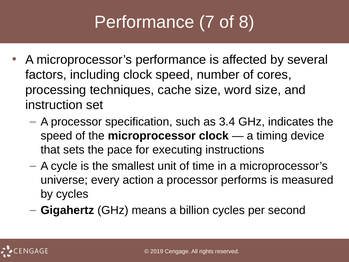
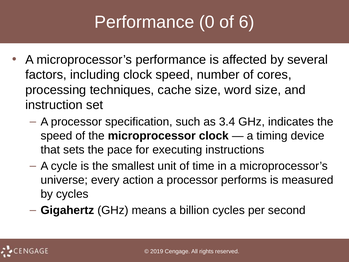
7: 7 -> 0
8: 8 -> 6
